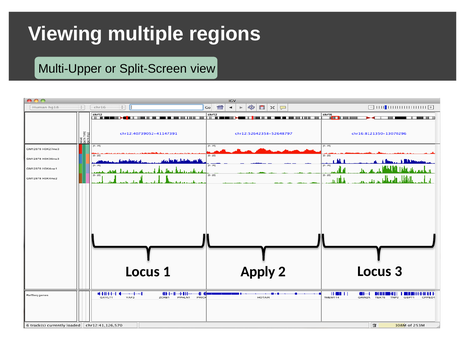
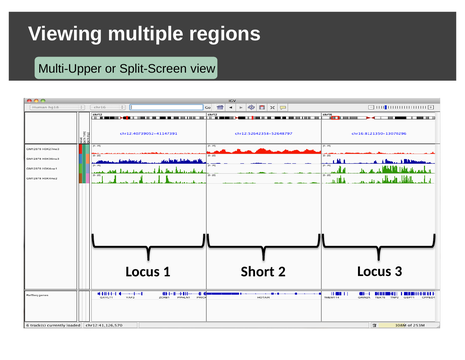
Apply: Apply -> Short
